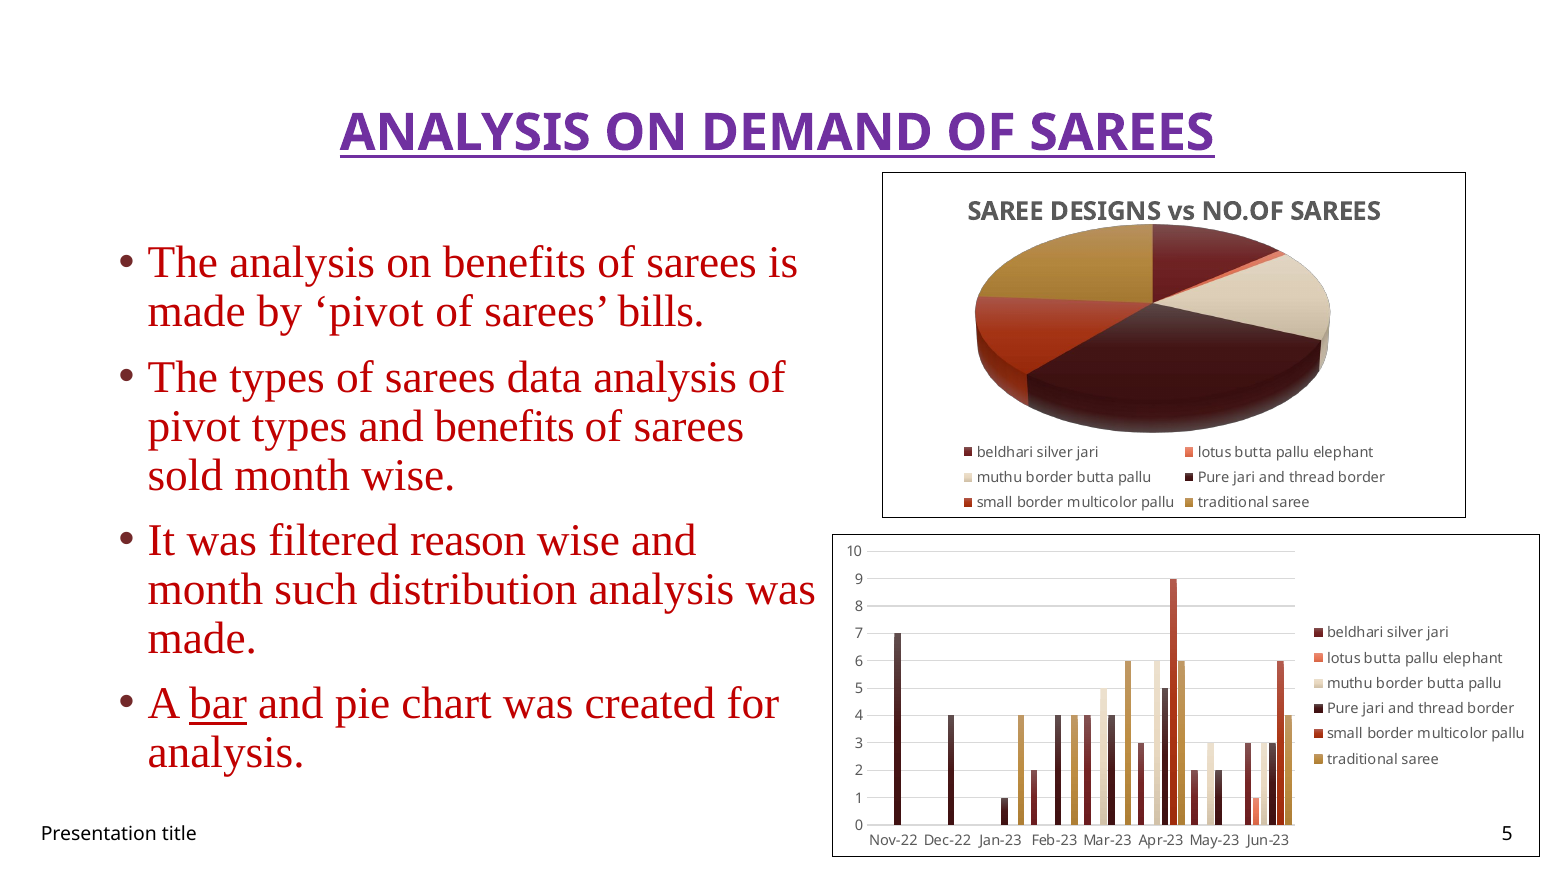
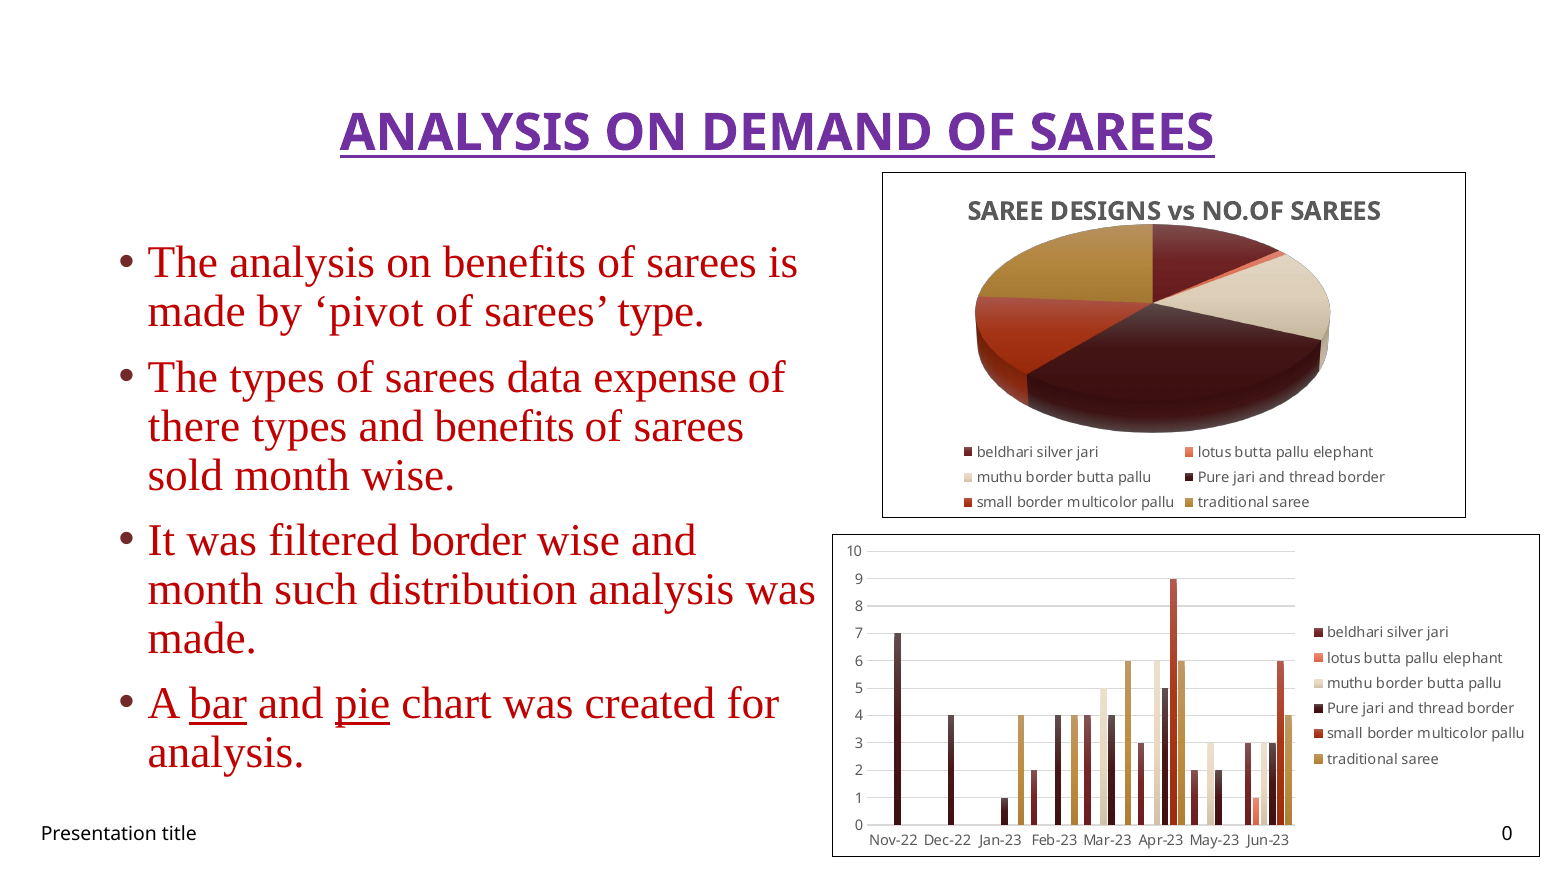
bills: bills -> type
data analysis: analysis -> expense
pivot at (194, 426): pivot -> there
filtered reason: reason -> border
pie underline: none -> present
title 5: 5 -> 0
